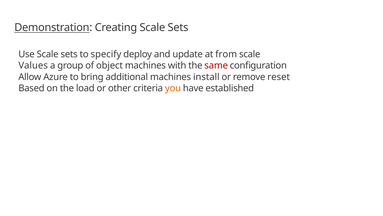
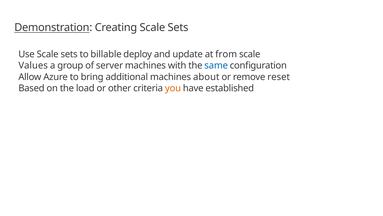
specify: specify -> billable
object: object -> server
same colour: red -> blue
install: install -> about
